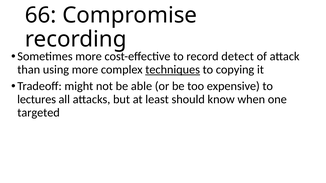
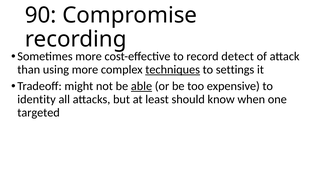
66: 66 -> 90
copying: copying -> settings
able underline: none -> present
lectures: lectures -> identity
